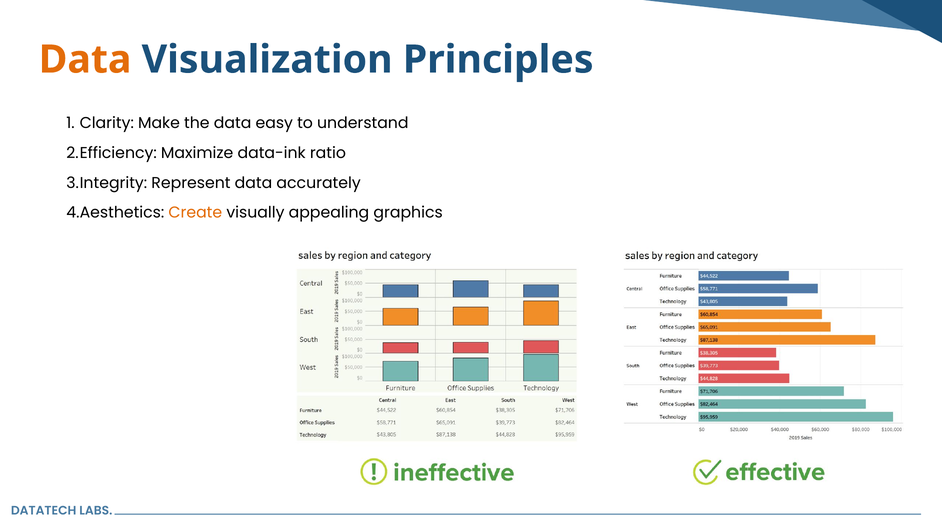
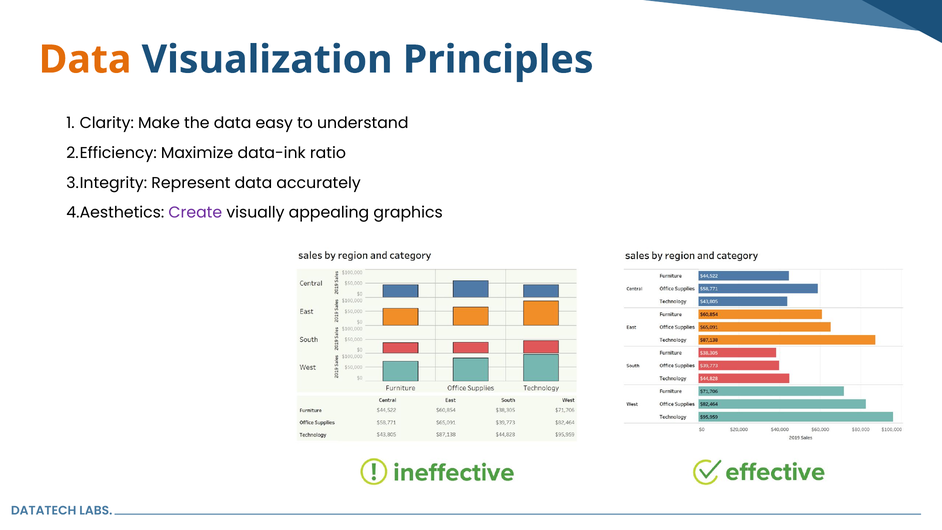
Create colour: orange -> purple
